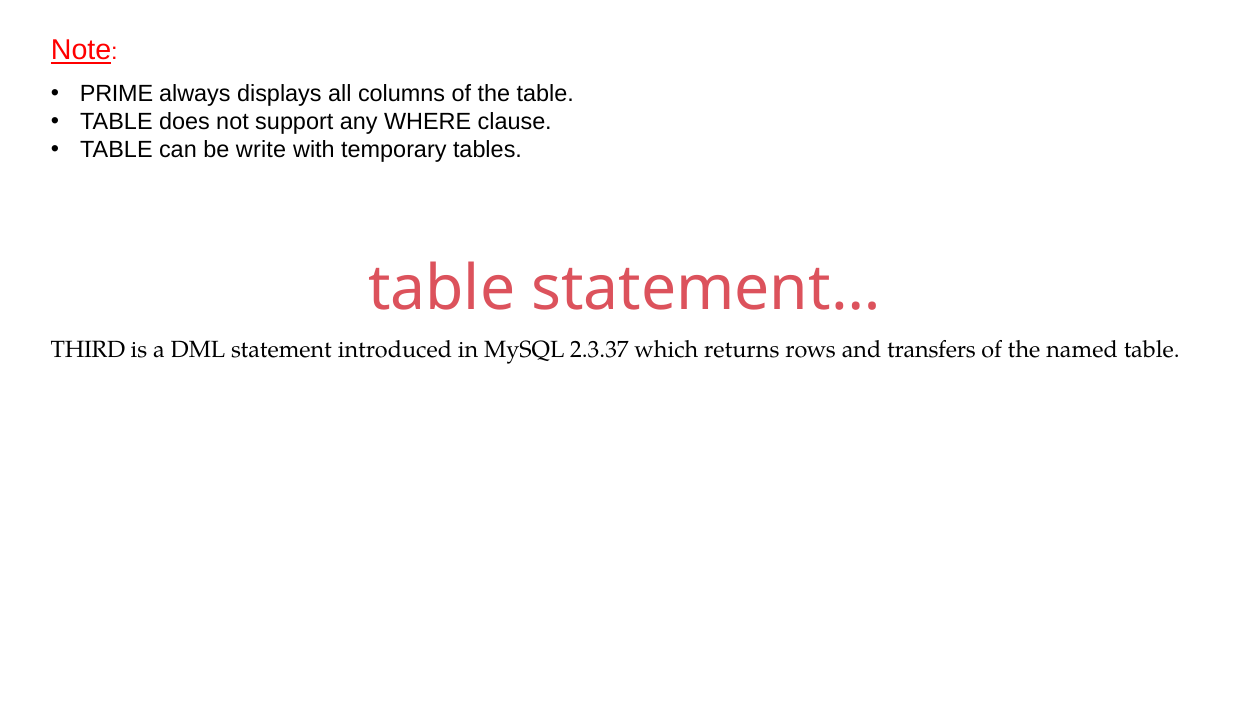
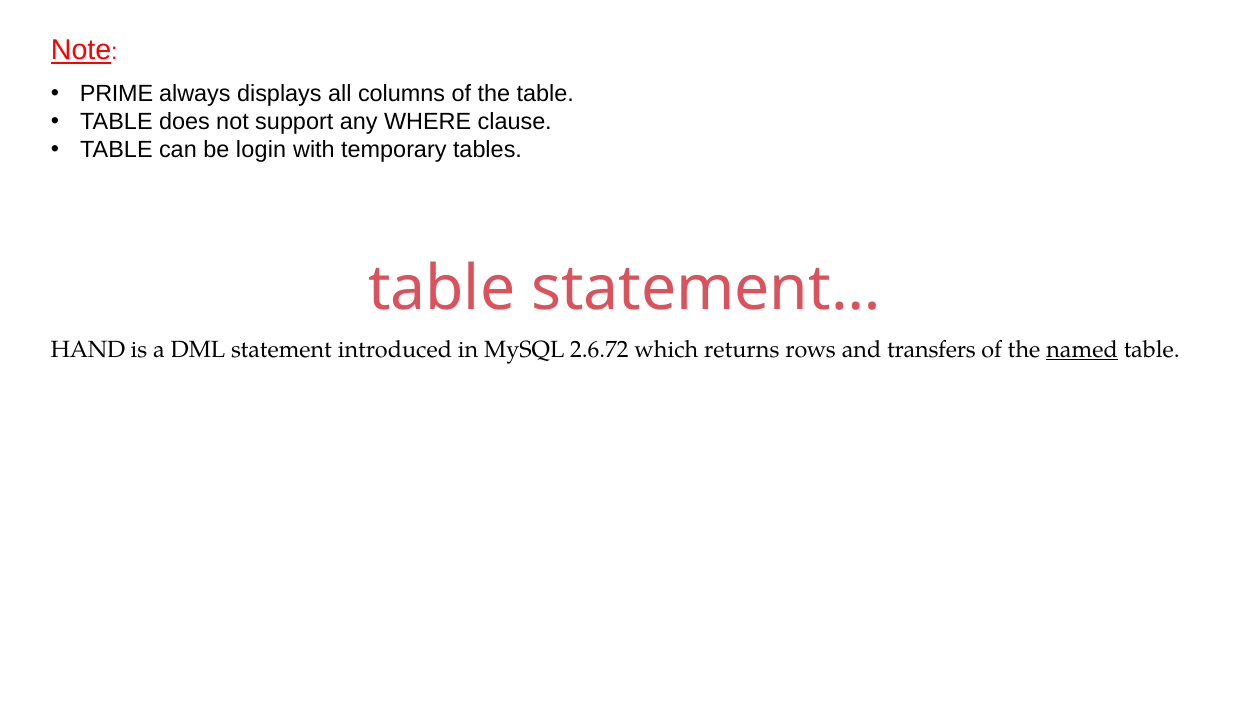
write: write -> login
THIRD: THIRD -> HAND
2.3.37: 2.3.37 -> 2.6.72
named underline: none -> present
